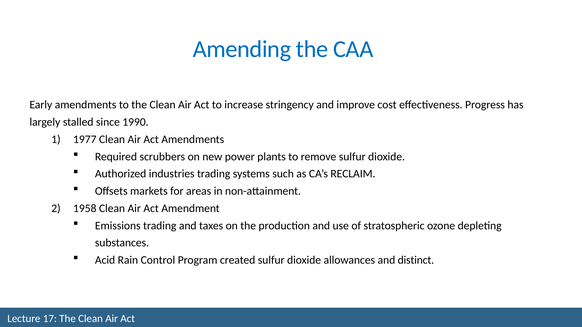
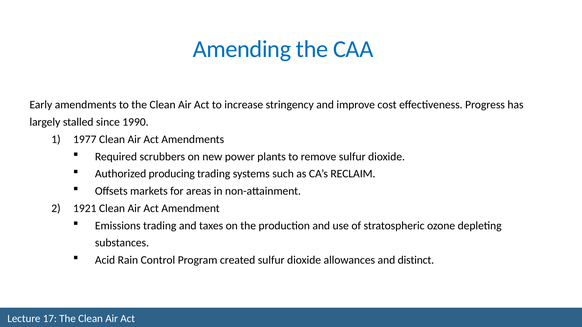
industries: industries -> producing
1958: 1958 -> 1921
